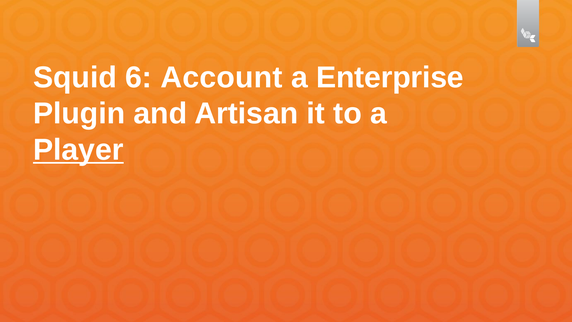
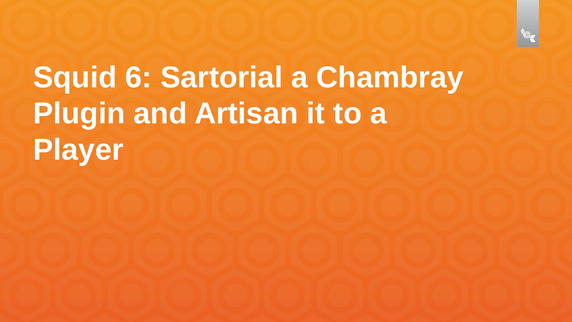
Account: Account -> Sartorial
Enterprise: Enterprise -> Chambray
Player underline: present -> none
